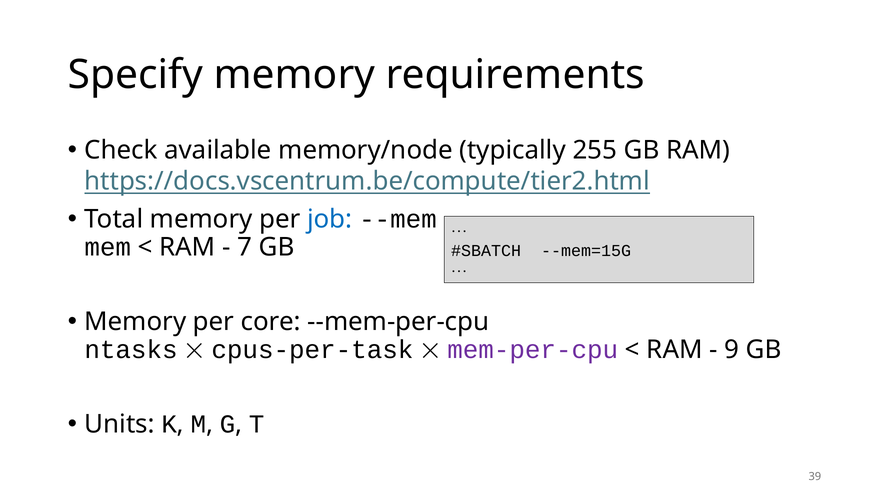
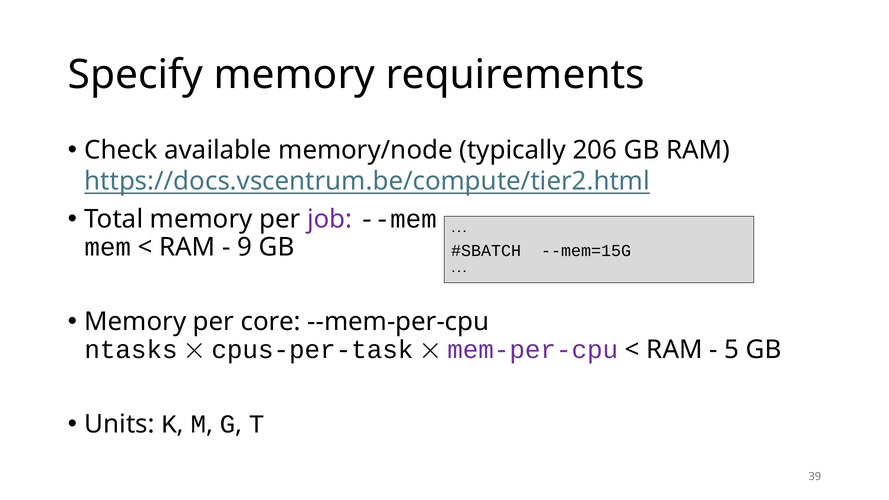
255: 255 -> 206
job colour: blue -> purple
7: 7 -> 9
9: 9 -> 5
